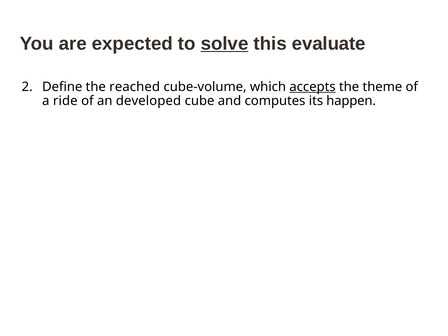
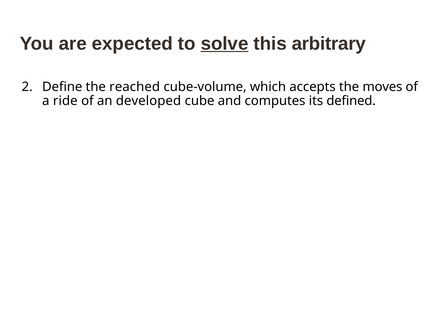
evaluate: evaluate -> arbitrary
accepts underline: present -> none
theme: theme -> moves
happen: happen -> defined
